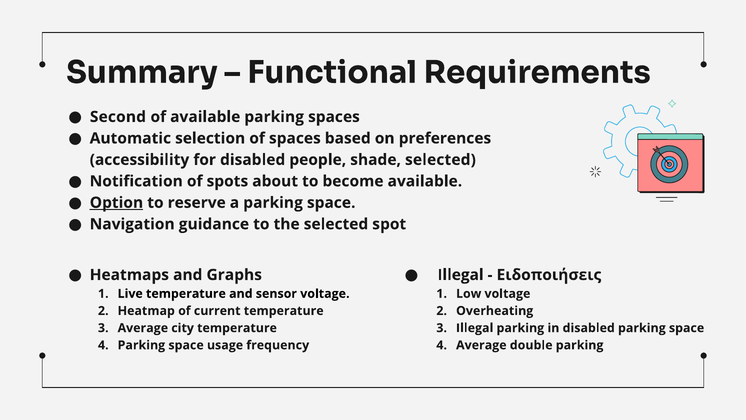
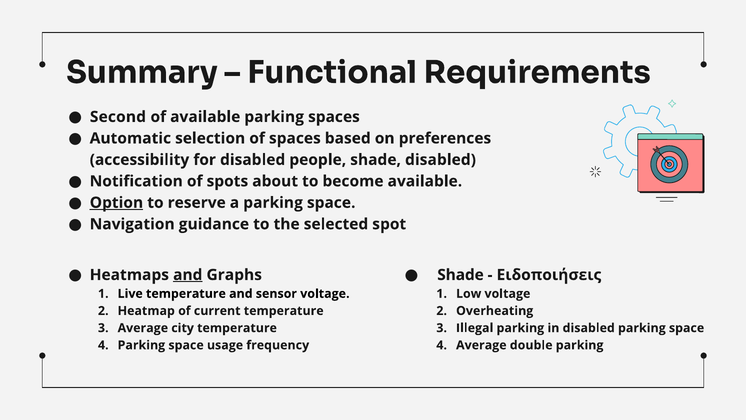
shade selected: selected -> disabled
and at (188, 275) underline: none -> present
Illegal at (460, 275): Illegal -> Shade
